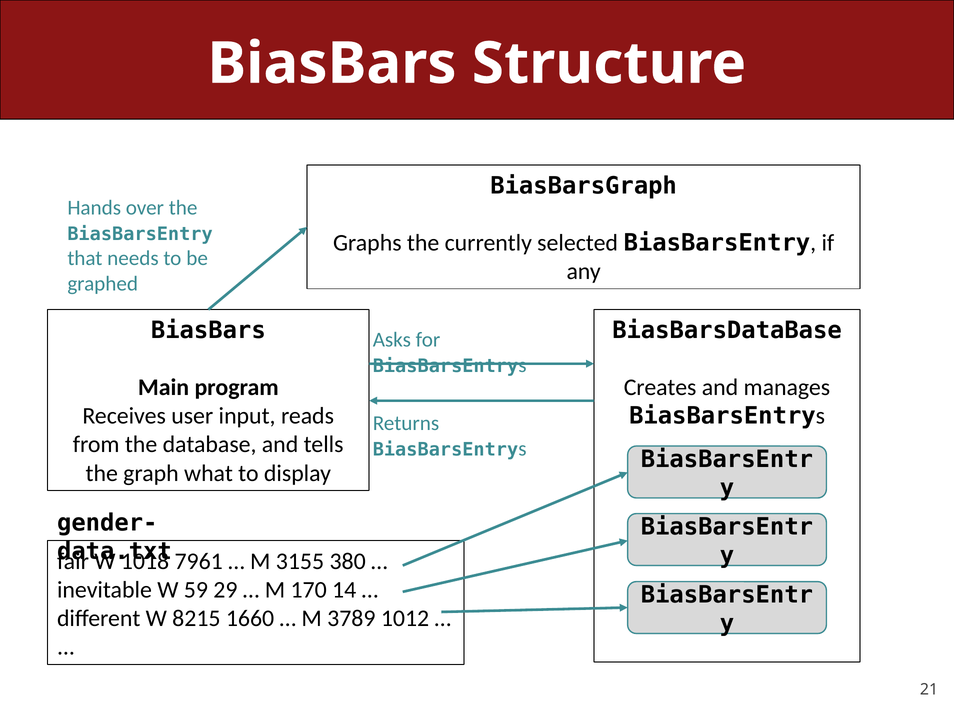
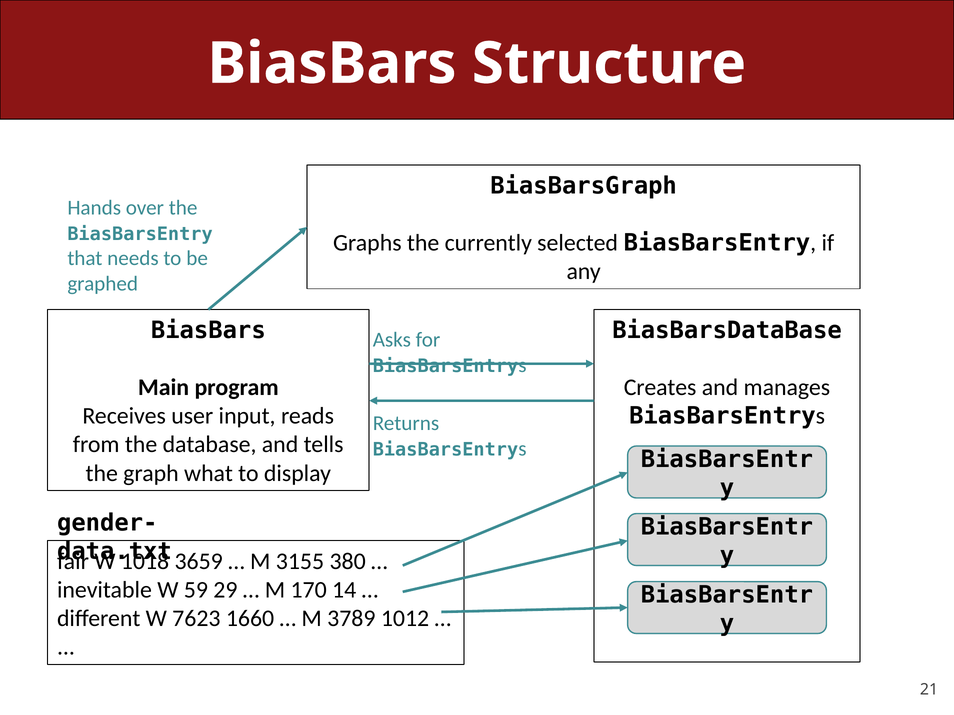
7961: 7961 -> 3659
8215: 8215 -> 7623
